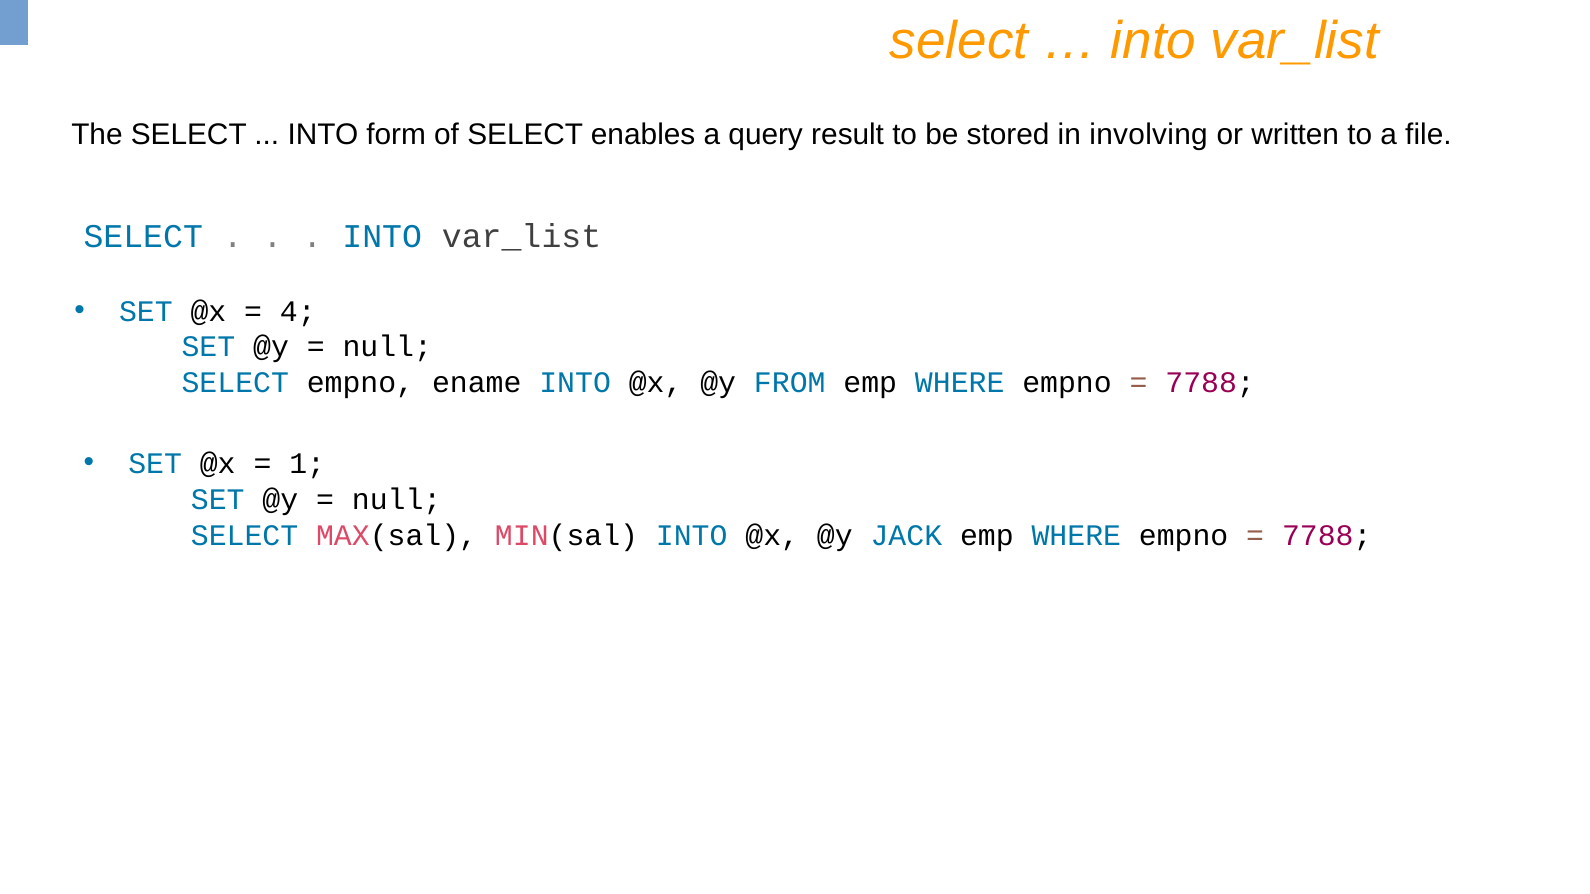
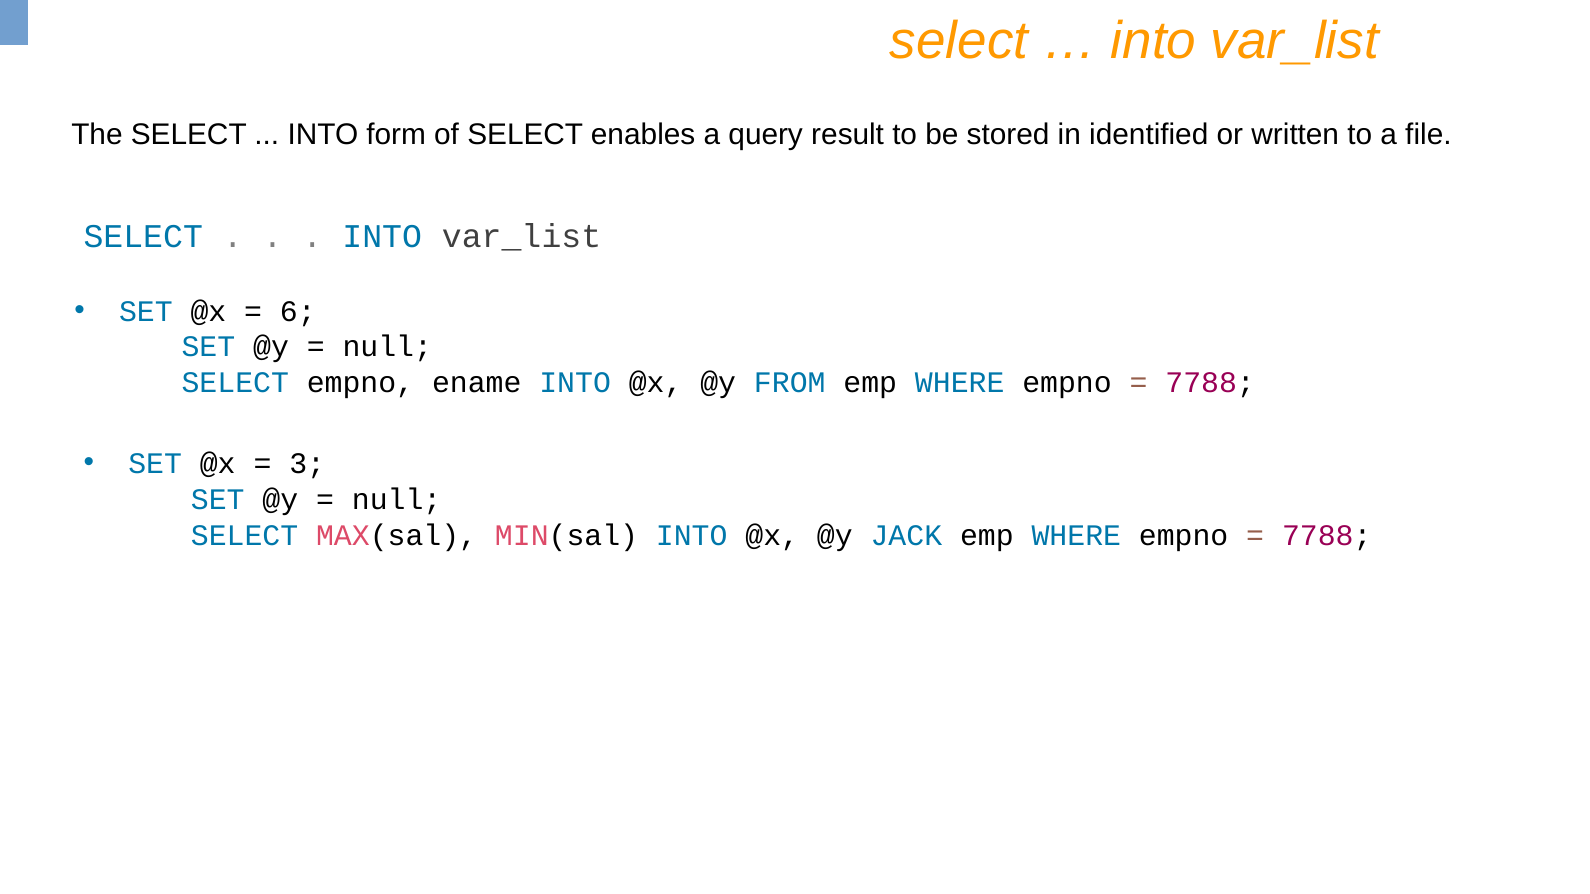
involving: involving -> identified
4: 4 -> 6
1: 1 -> 3
